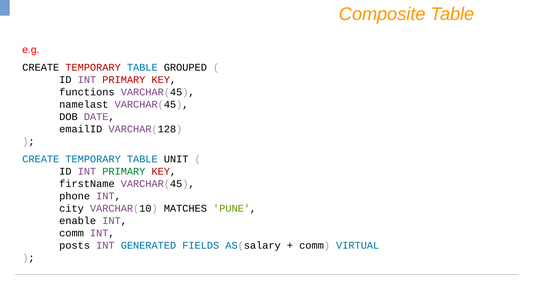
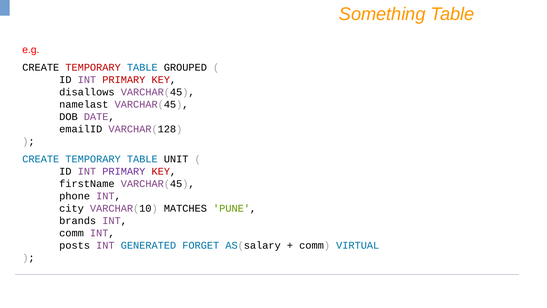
Composite: Composite -> Something
functions: functions -> disallows
PRIMARY at (124, 171) colour: green -> purple
enable: enable -> brands
FIELDS: FIELDS -> FORGET
